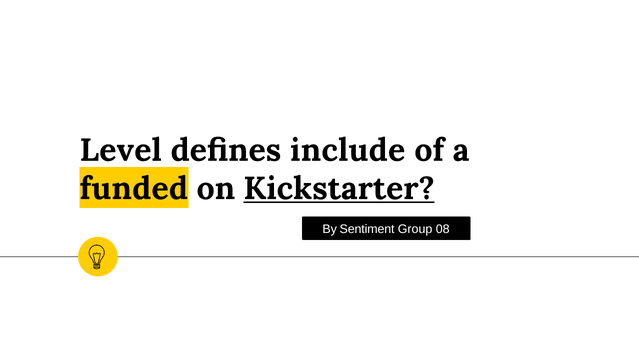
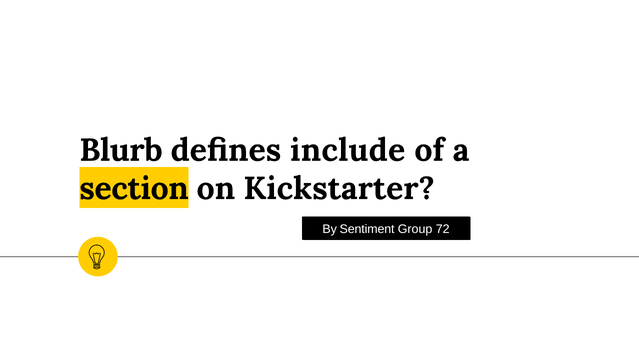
Level: Level -> Blurb
funded: funded -> section
Kickstarter underline: present -> none
08: 08 -> 72
